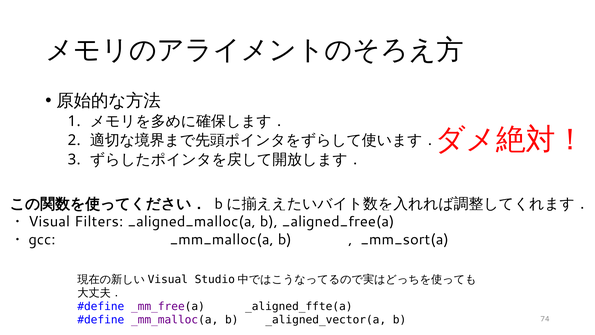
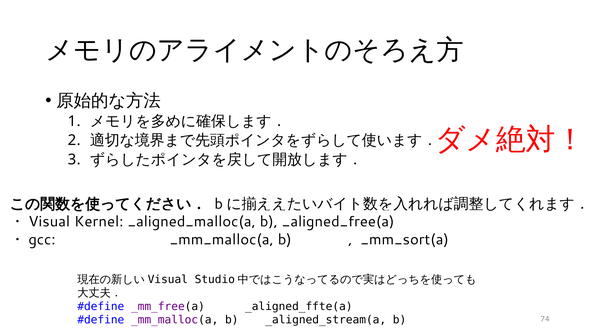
Filters: Filters -> Kernel
_aligned_vector(a: _aligned_vector(a -> _aligned_stream(a
